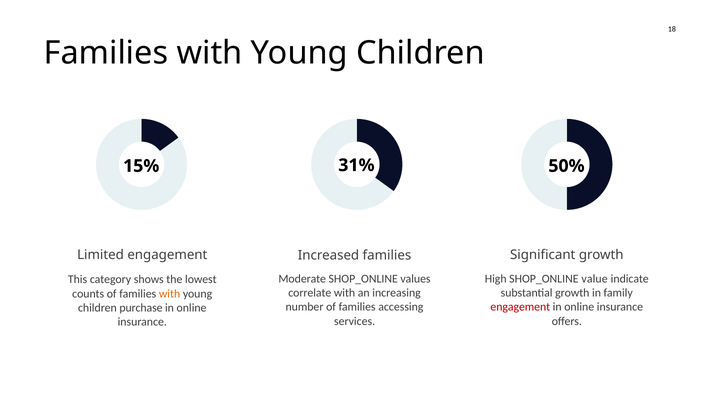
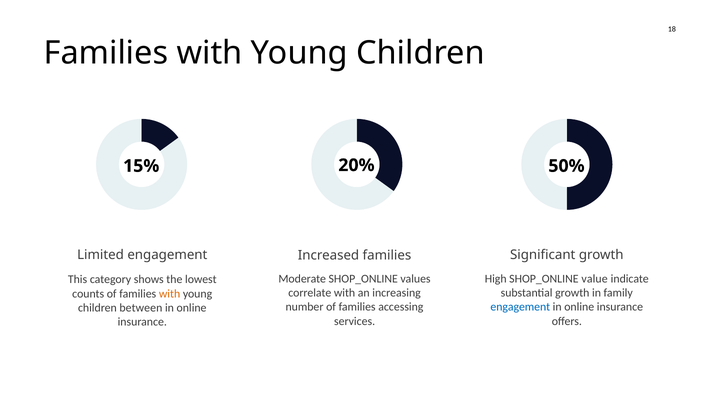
31%: 31% -> 20%
engagement at (520, 307) colour: red -> blue
purchase: purchase -> between
